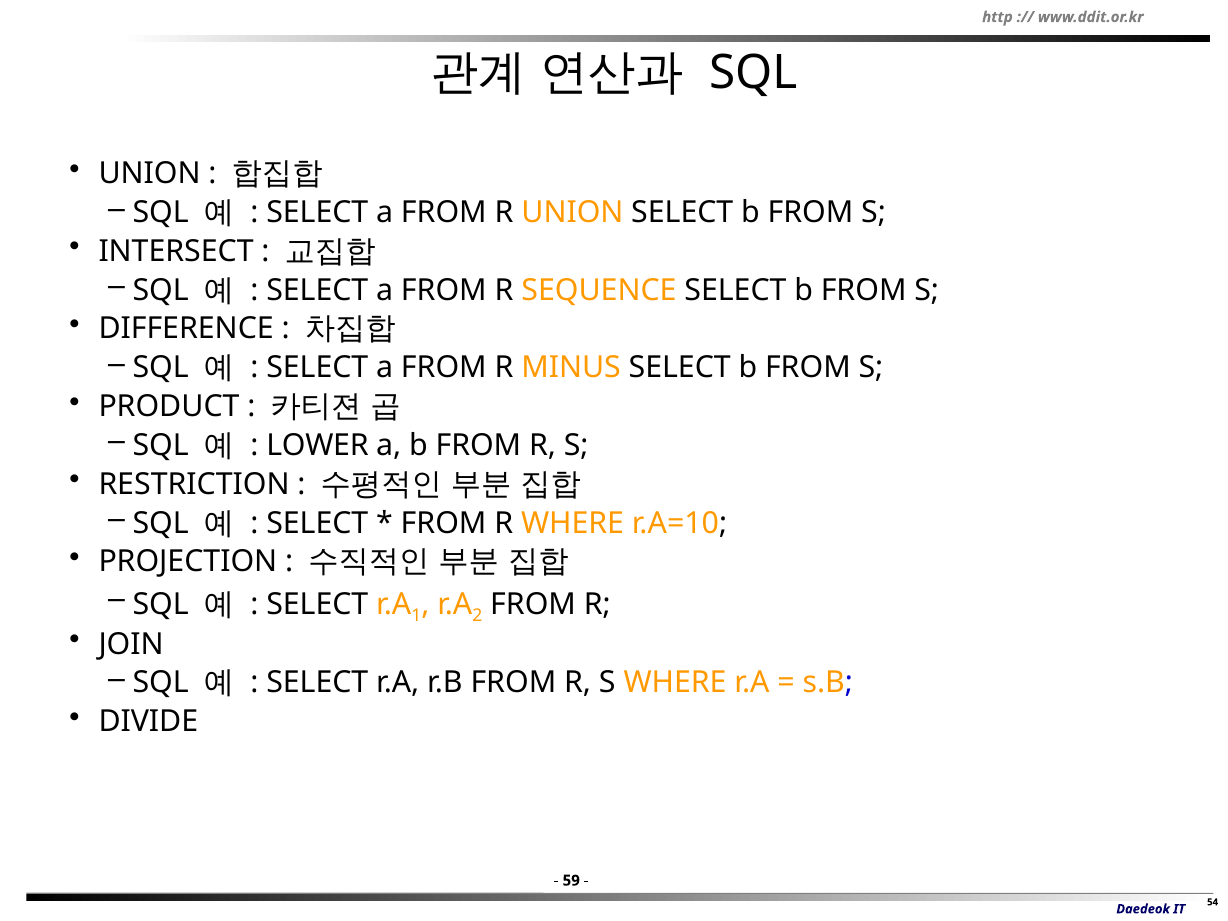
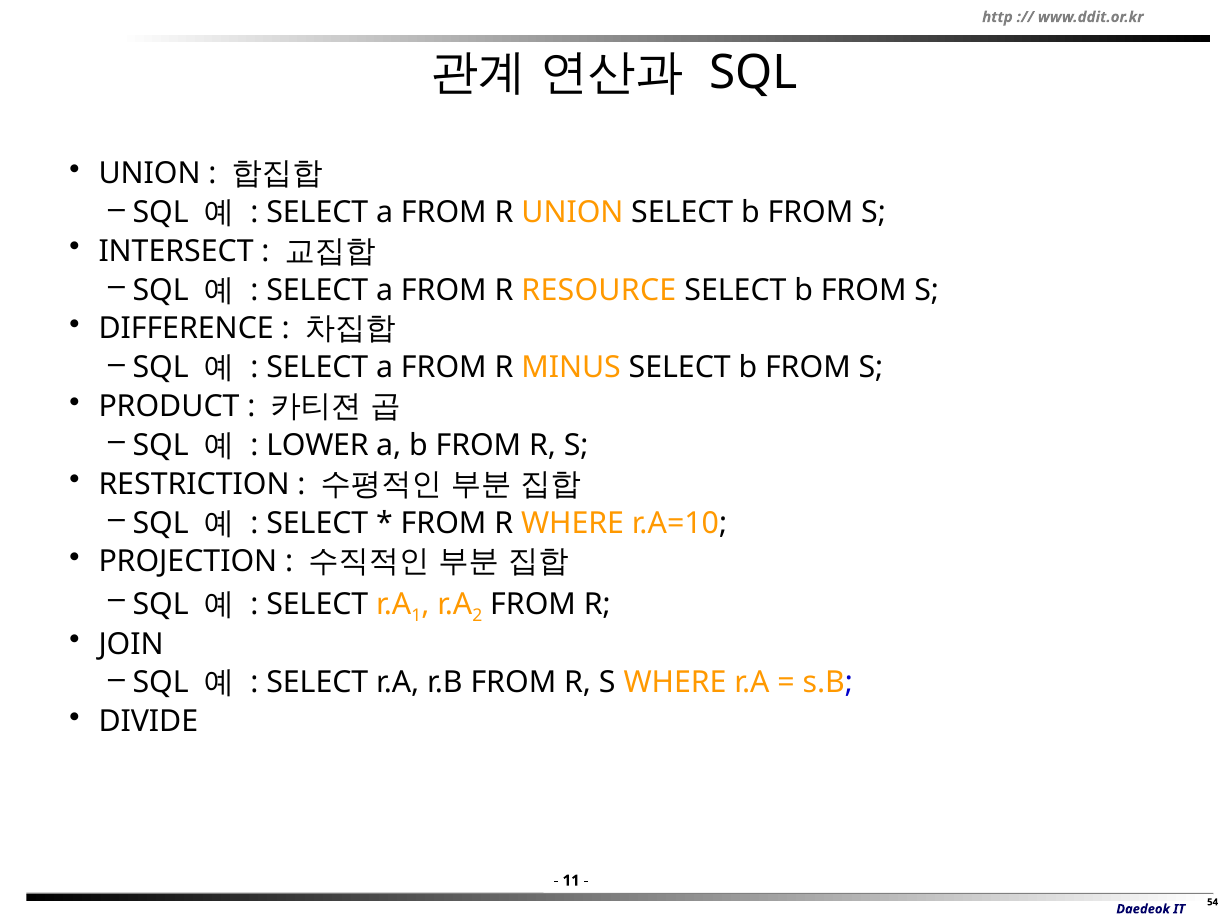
SEQUENCE: SEQUENCE -> RESOURCE
59: 59 -> 11
